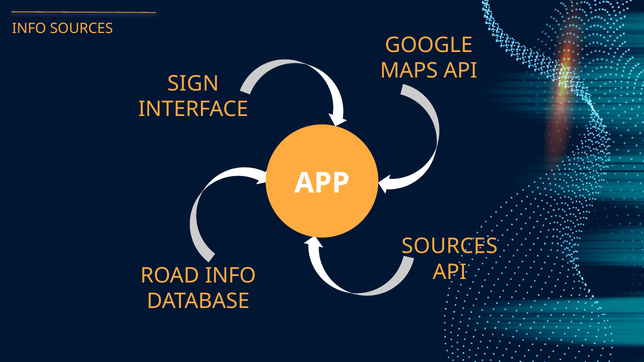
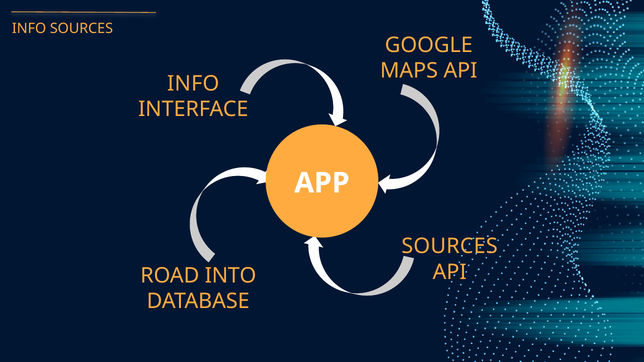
SIGN at (193, 84): SIGN -> INFO
ROAD INFO: INFO -> INTO
